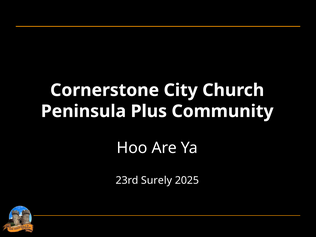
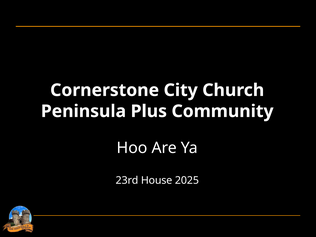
Surely: Surely -> House
